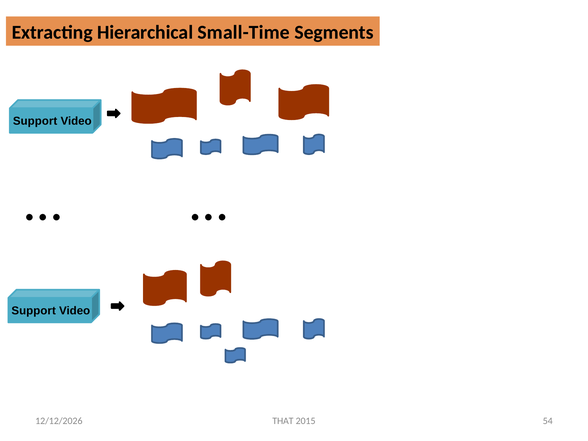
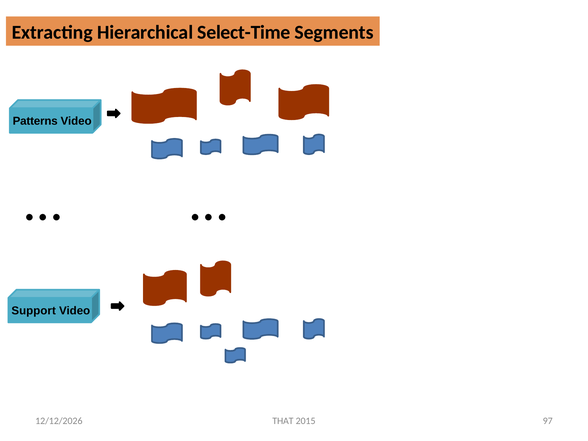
Small-Time: Small-Time -> Select-Time
Support at (35, 121): Support -> Patterns
54: 54 -> 97
